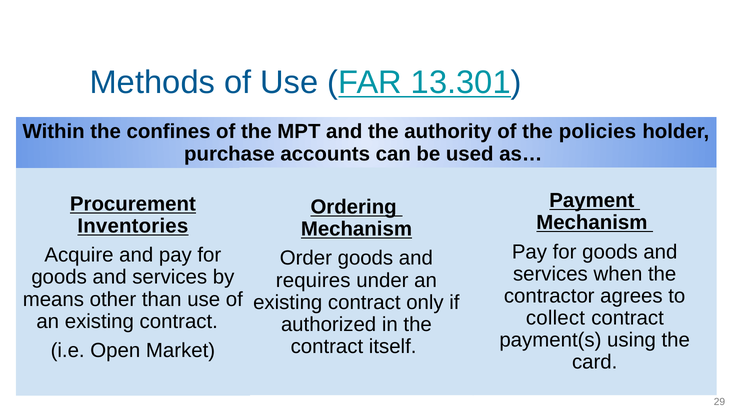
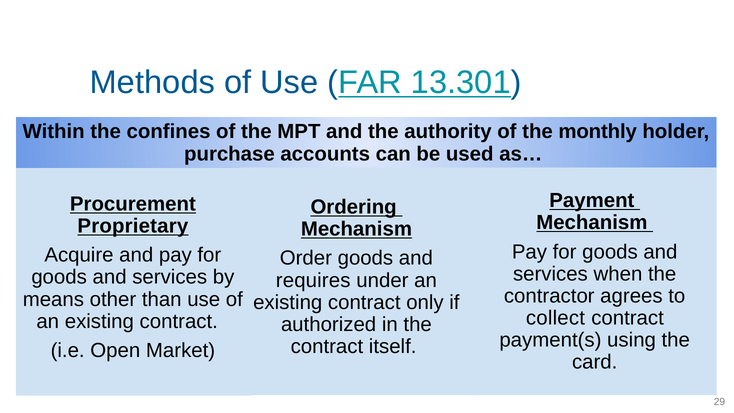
policies: policies -> monthly
Inventories: Inventories -> Proprietary
